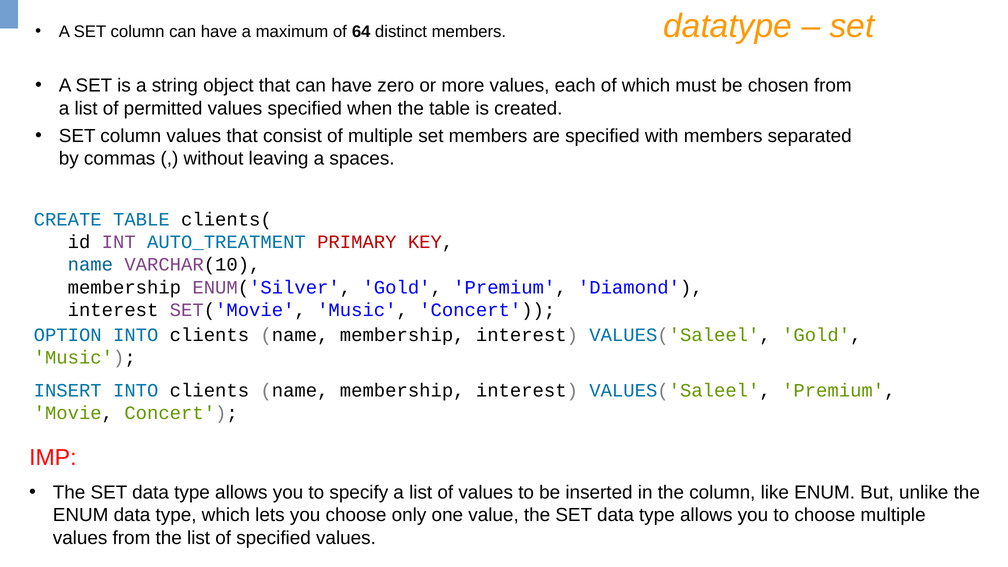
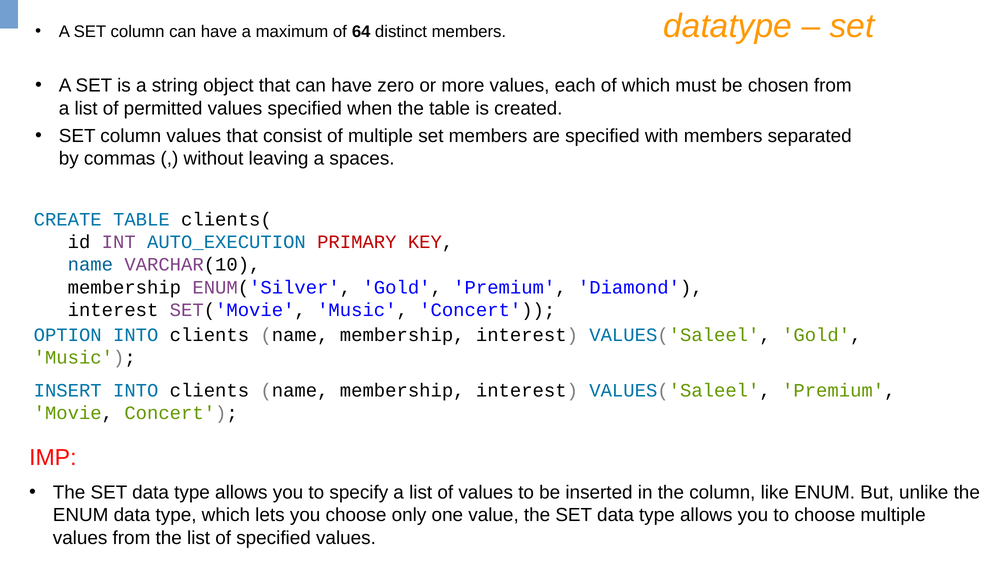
AUTO_TREATMENT: AUTO_TREATMENT -> AUTO_EXECUTION
